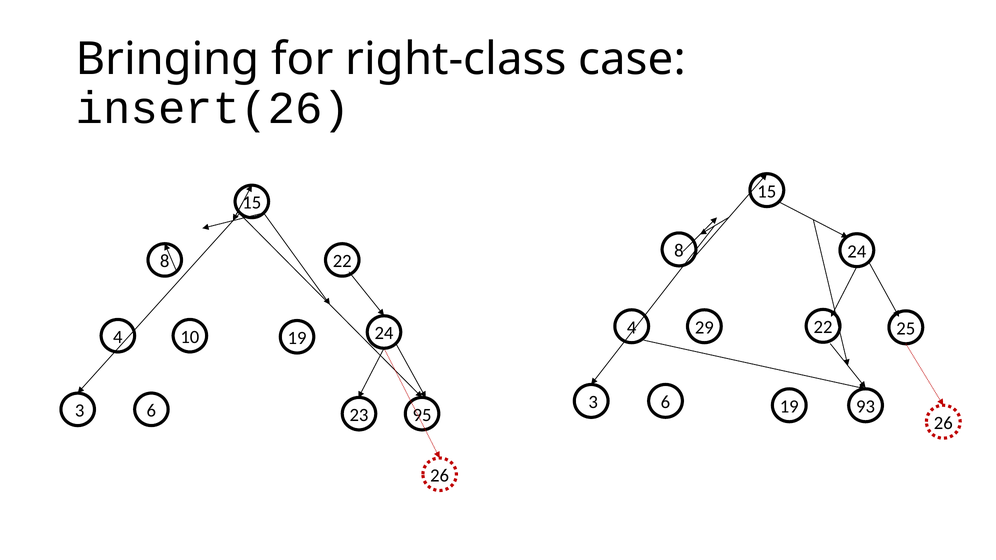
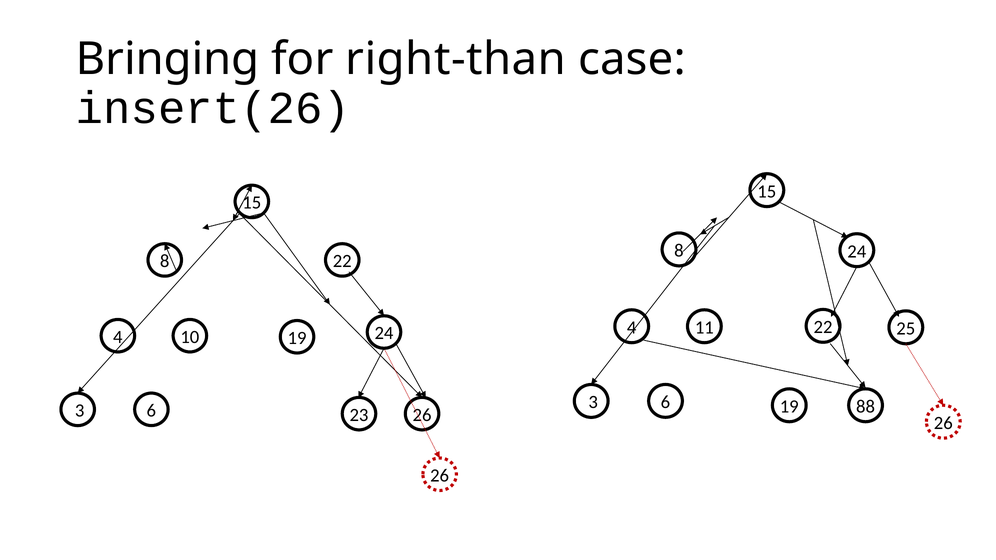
right-class: right-class -> right-than
29: 29 -> 11
93: 93 -> 88
23 95: 95 -> 26
